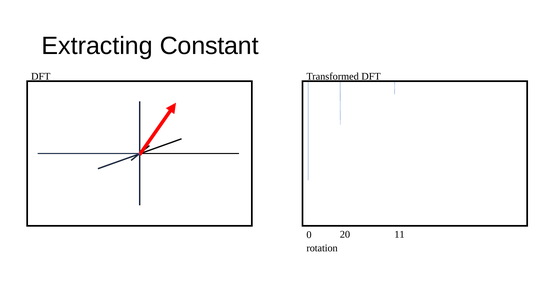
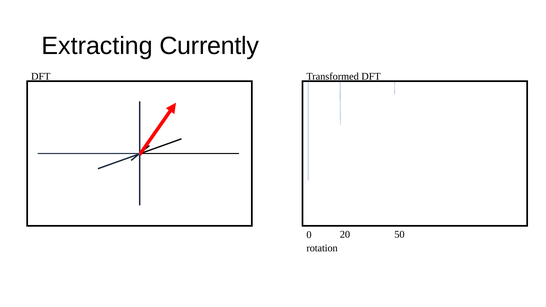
Constant: Constant -> Currently
11: 11 -> 50
